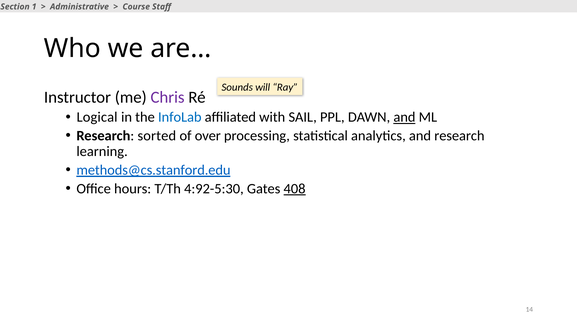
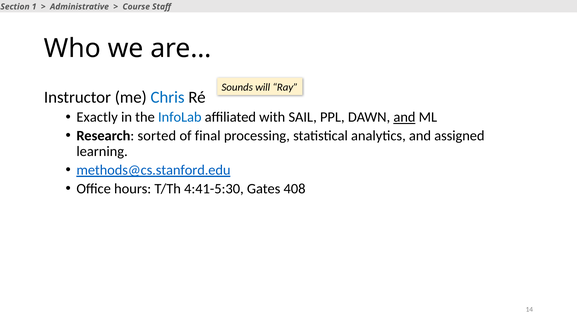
Chris colour: purple -> blue
Logical: Logical -> Exactly
over: over -> final
and research: research -> assigned
4:92-5:30: 4:92-5:30 -> 4:41-5:30
408 underline: present -> none
